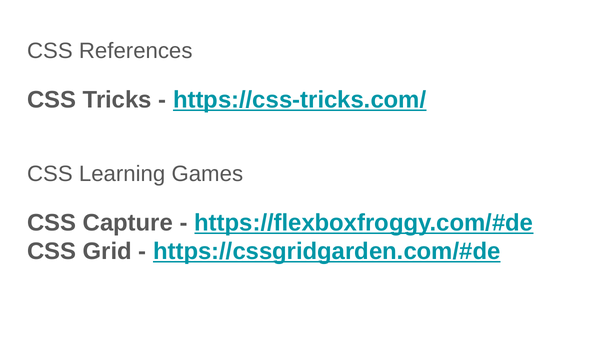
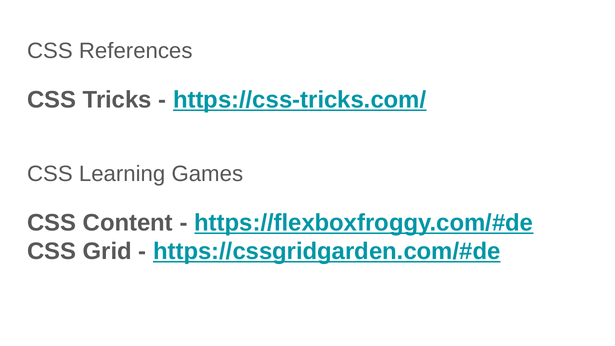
Capture: Capture -> Content
